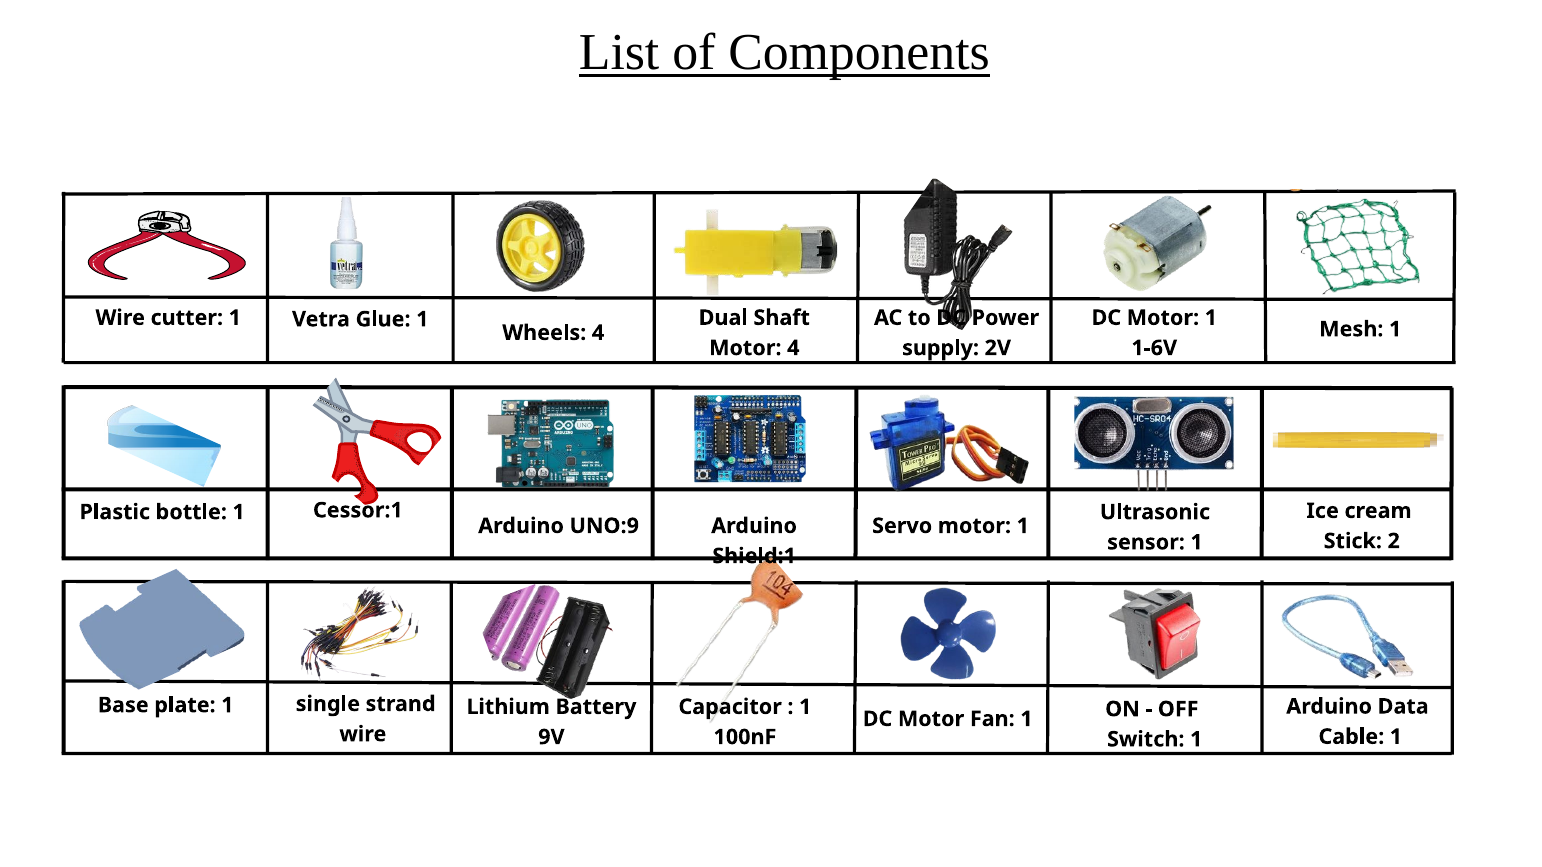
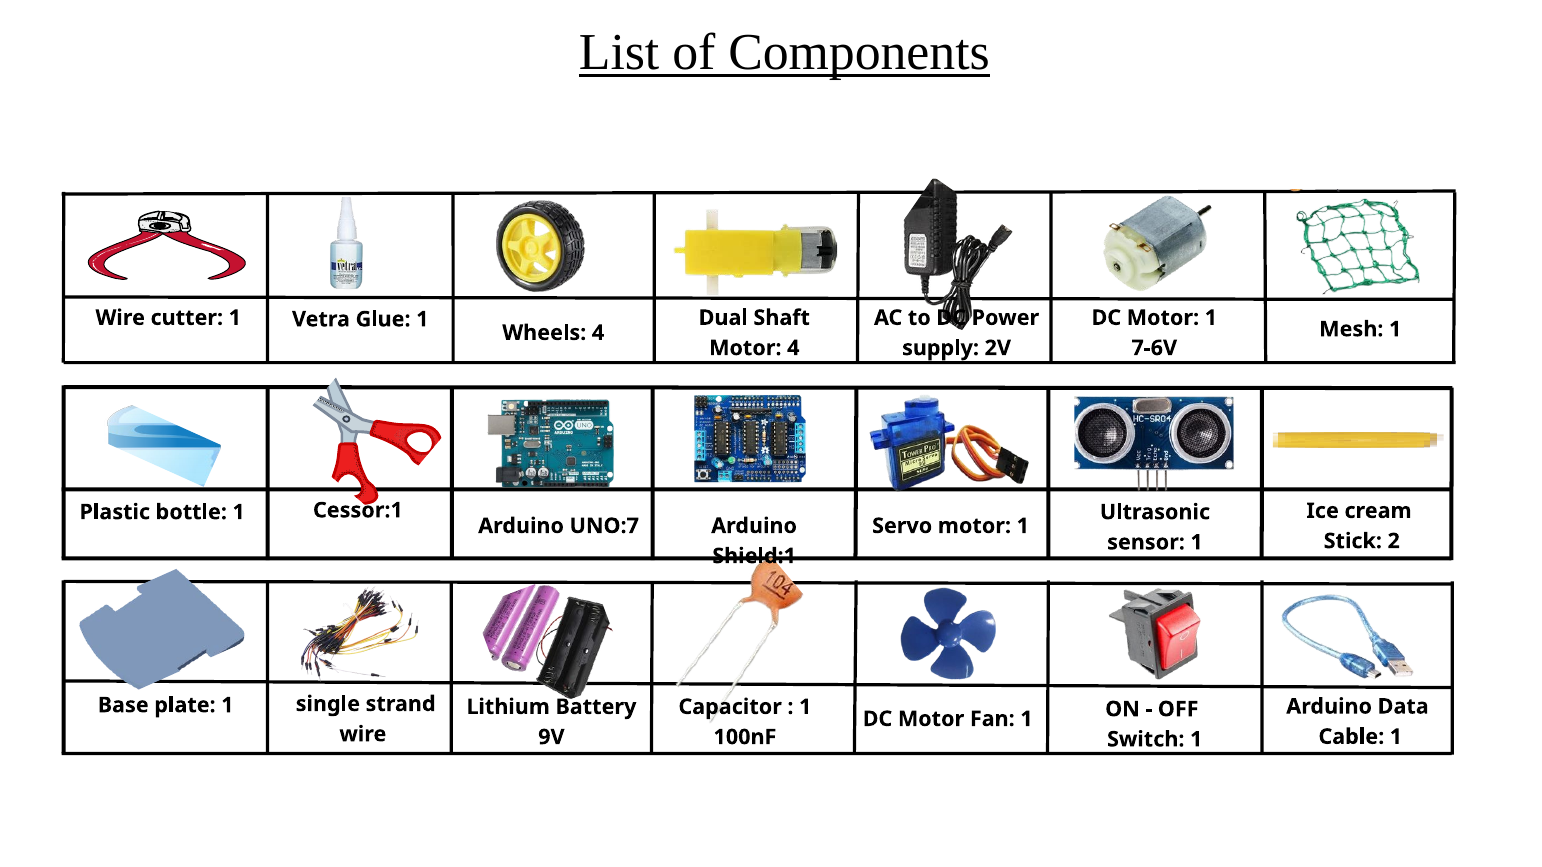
1-6V: 1-6V -> 7-6V
UNO:9: UNO:9 -> UNO:7
